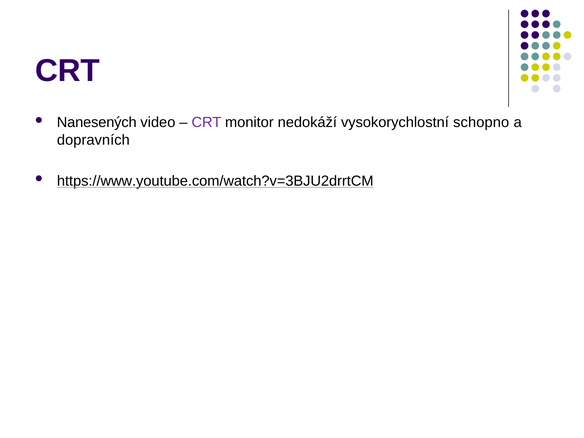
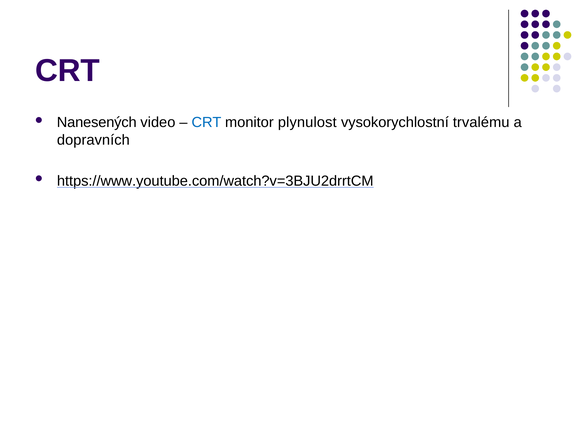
CRT at (206, 123) colour: purple -> blue
nedokáží: nedokáží -> plynulost
schopno: schopno -> trvalému
